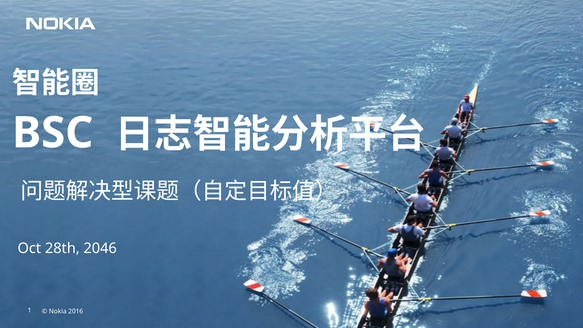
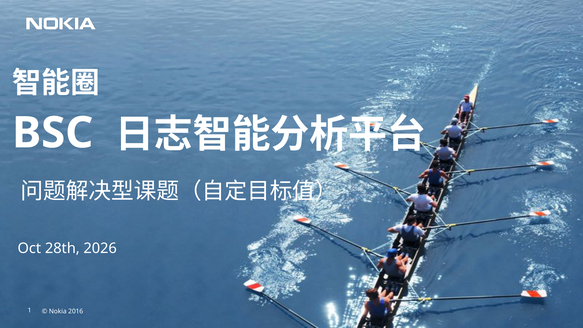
2046: 2046 -> 2026
